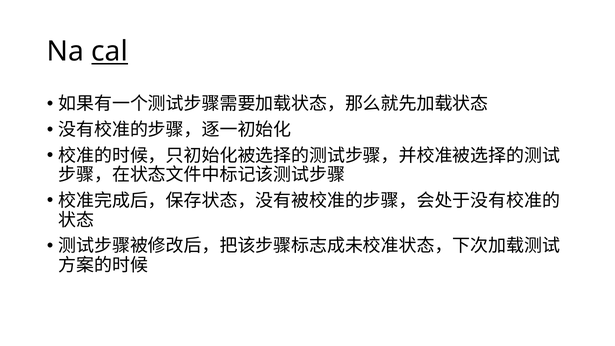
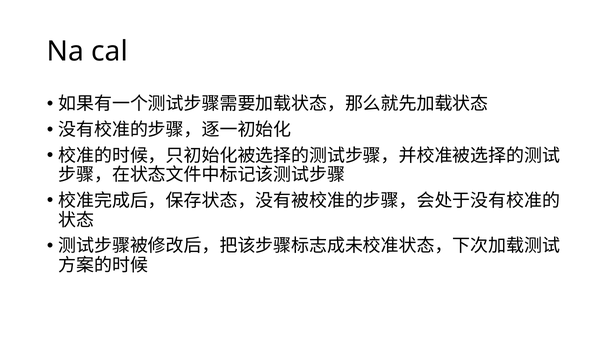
cal underline: present -> none
